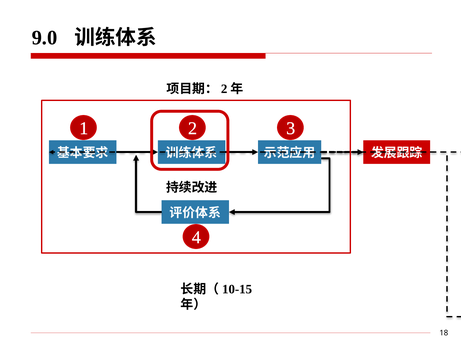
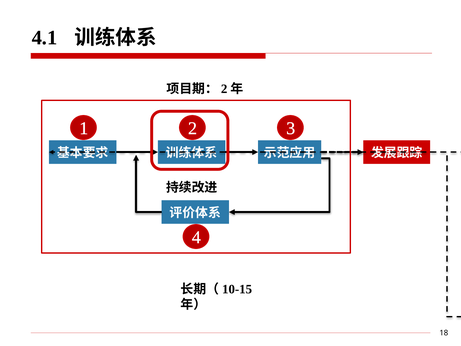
9.0: 9.0 -> 4.1
